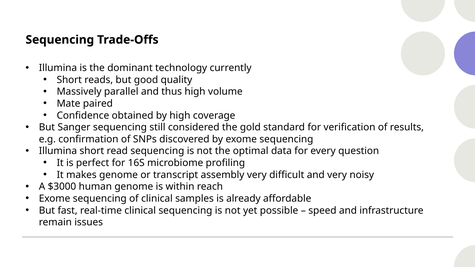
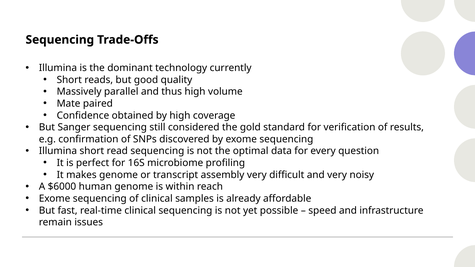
$3000: $3000 -> $6000
